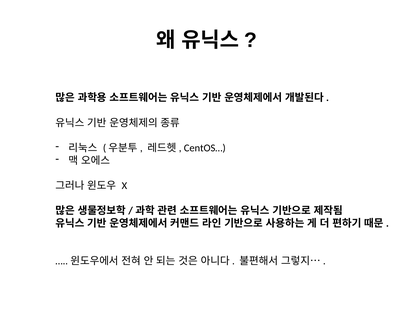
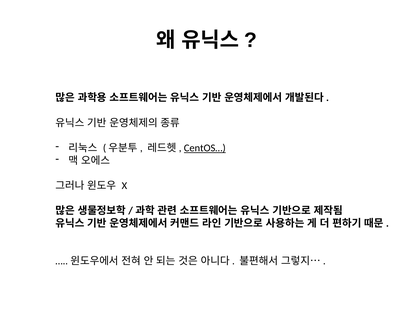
CentOS… underline: none -> present
